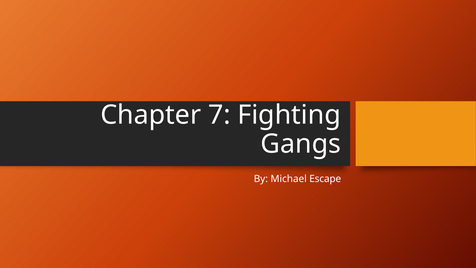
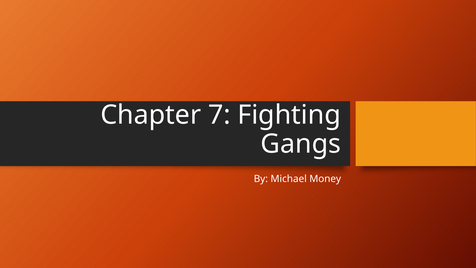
Escape: Escape -> Money
